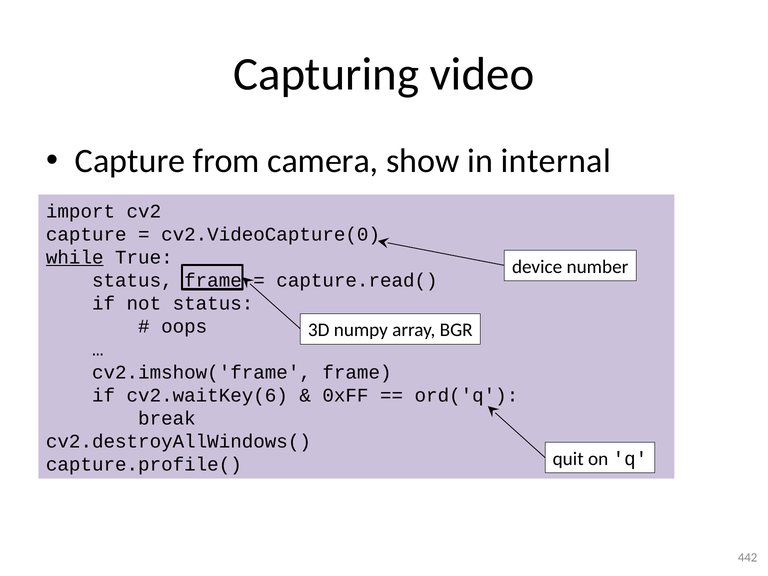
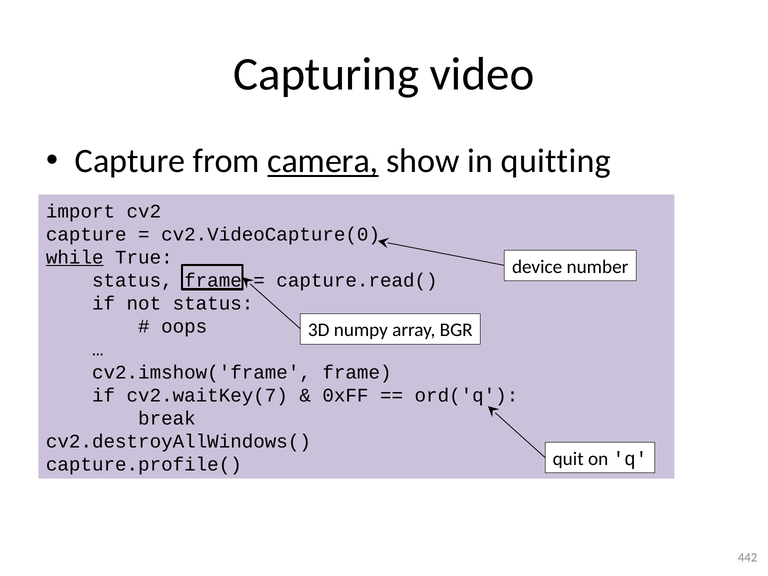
camera underline: none -> present
internal: internal -> quitting
cv2.waitKey(6: cv2.waitKey(6 -> cv2.waitKey(7
